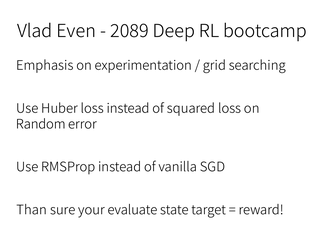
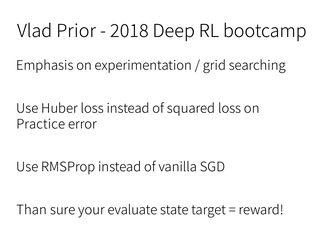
Even: Even -> Prior
2089: 2089 -> 2018
Random: Random -> Practice
